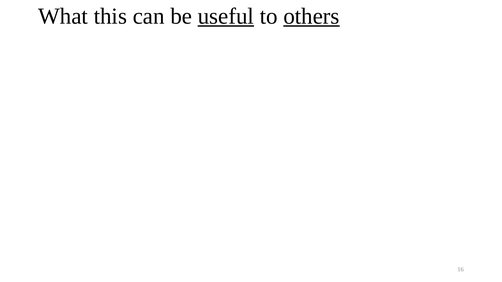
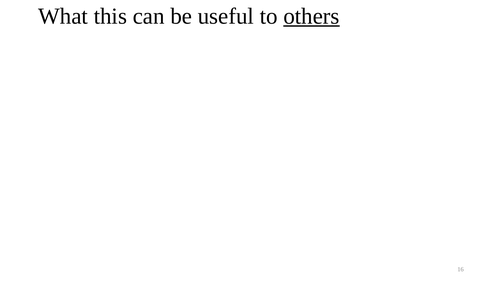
useful underline: present -> none
